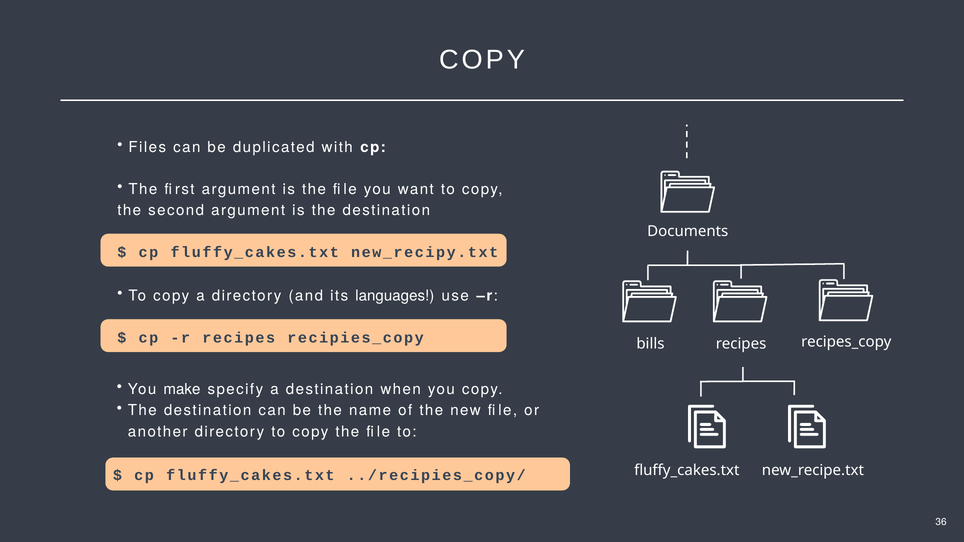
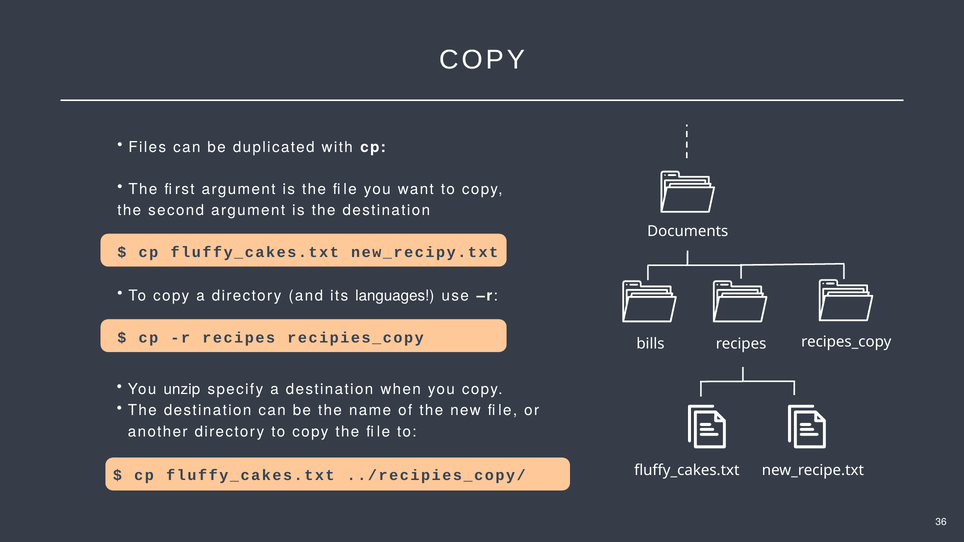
make: make -> unzip
